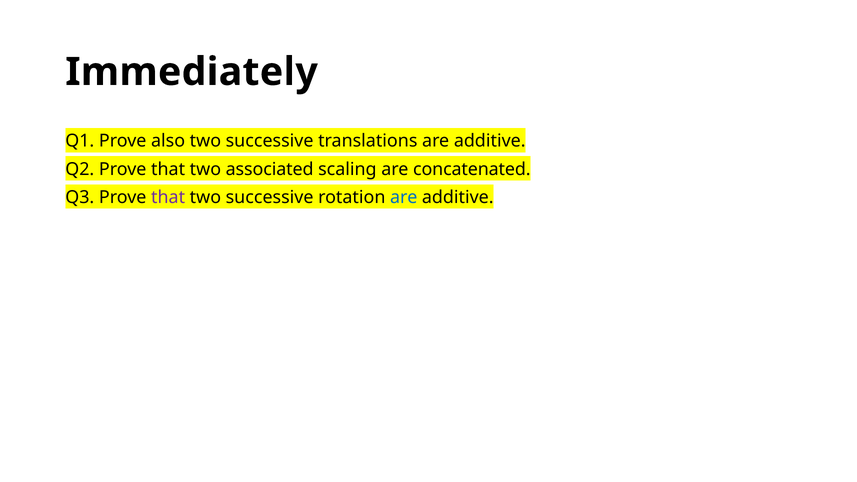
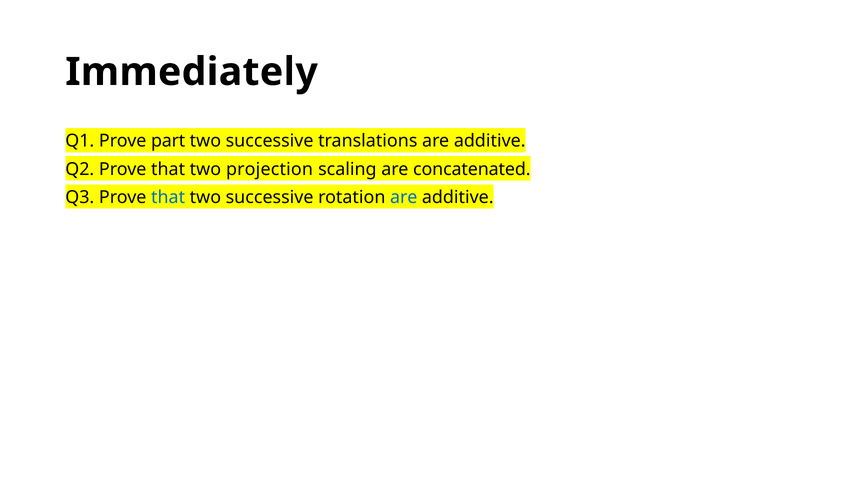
also: also -> part
associated: associated -> projection
that at (168, 198) colour: purple -> blue
